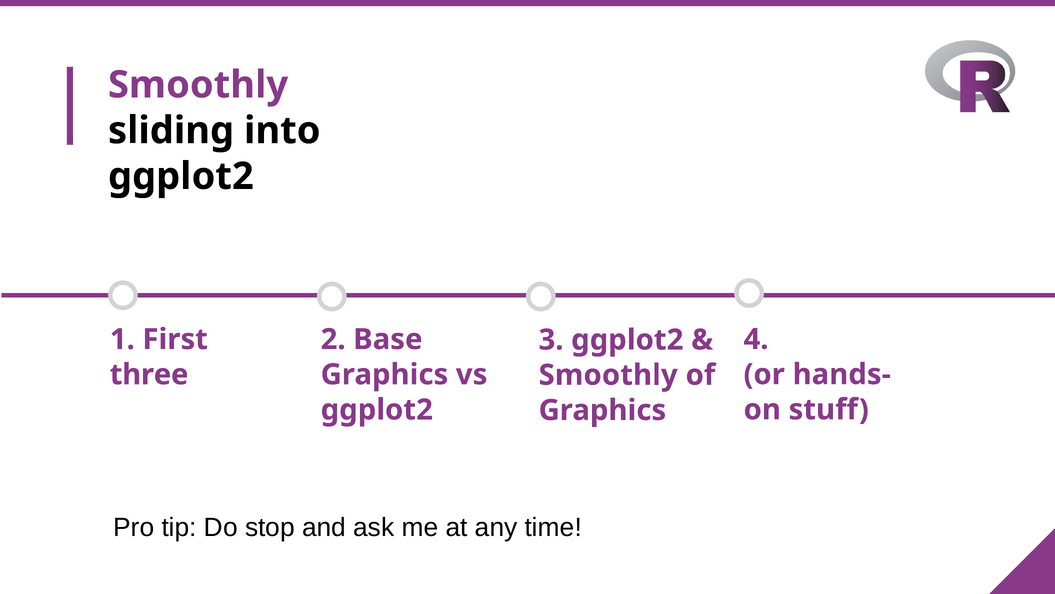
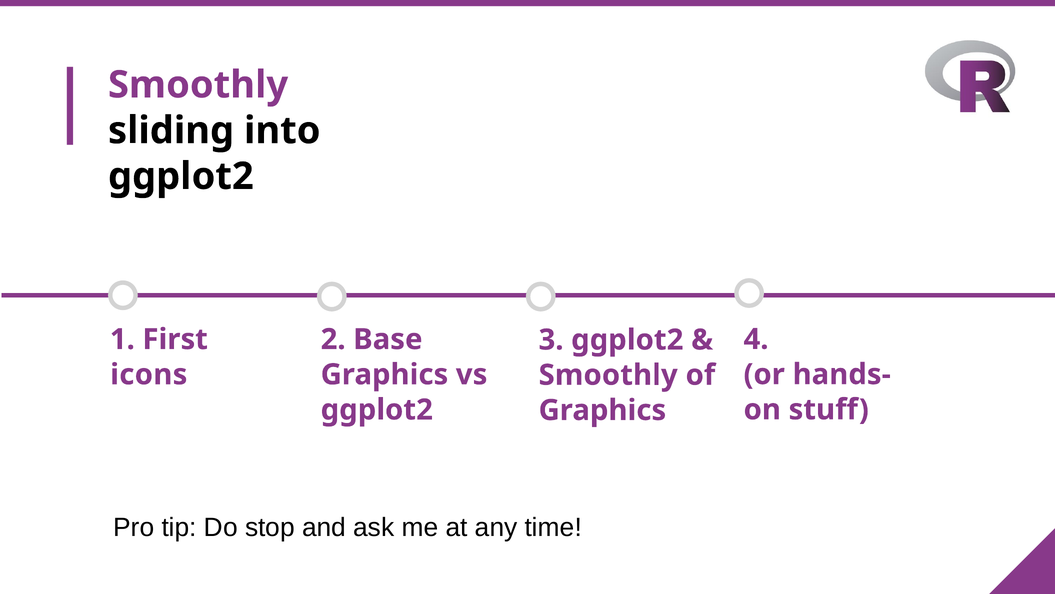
three: three -> icons
